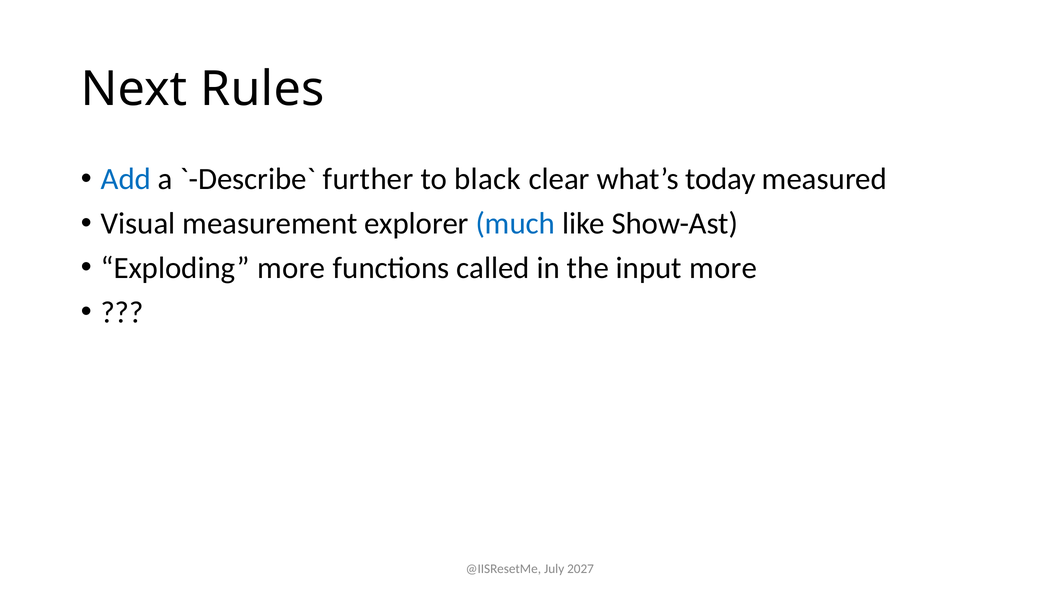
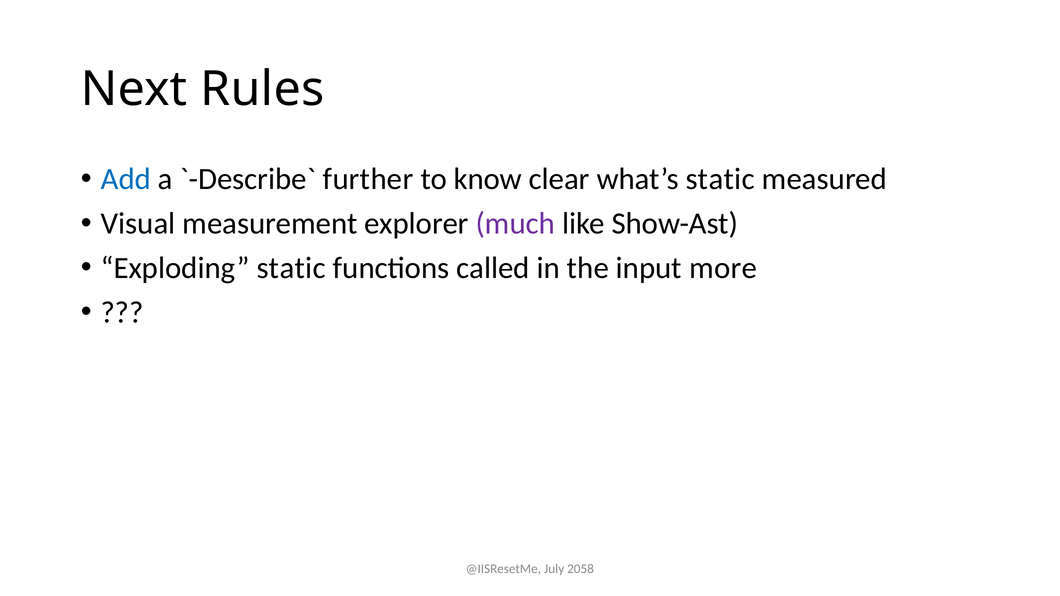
black: black -> know
what’s today: today -> static
much colour: blue -> purple
Exploding more: more -> static
2027: 2027 -> 2058
